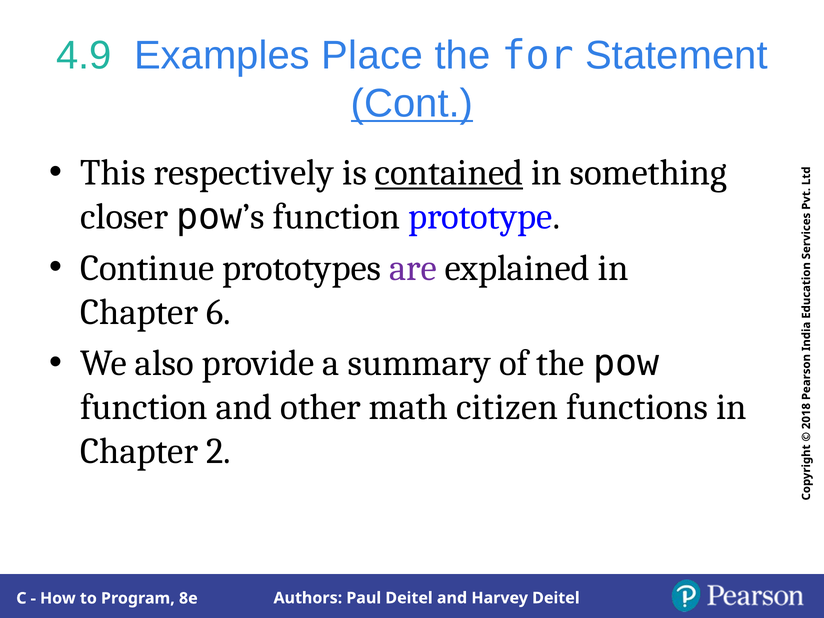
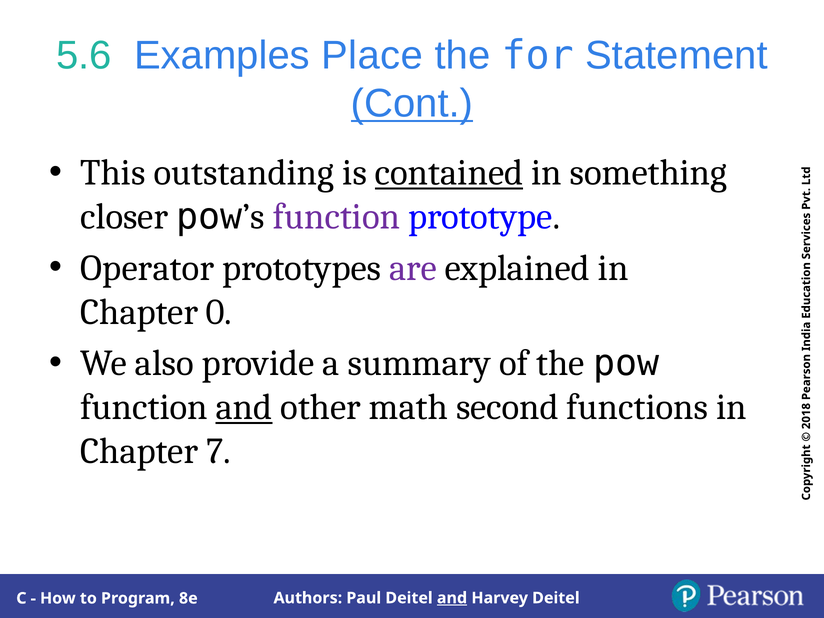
4.9: 4.9 -> 5.6
respectively: respectively -> outstanding
function at (336, 217) colour: black -> purple
Continue: Continue -> Operator
Chapter 6: 6 -> 0
and at (244, 407) underline: none -> present
citizen: citizen -> second
Chapter 2: 2 -> 7
and at (452, 598) underline: none -> present
